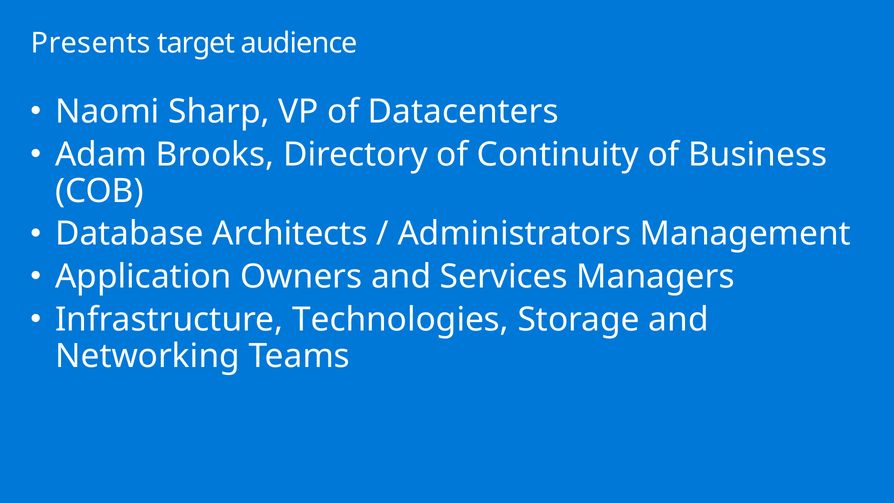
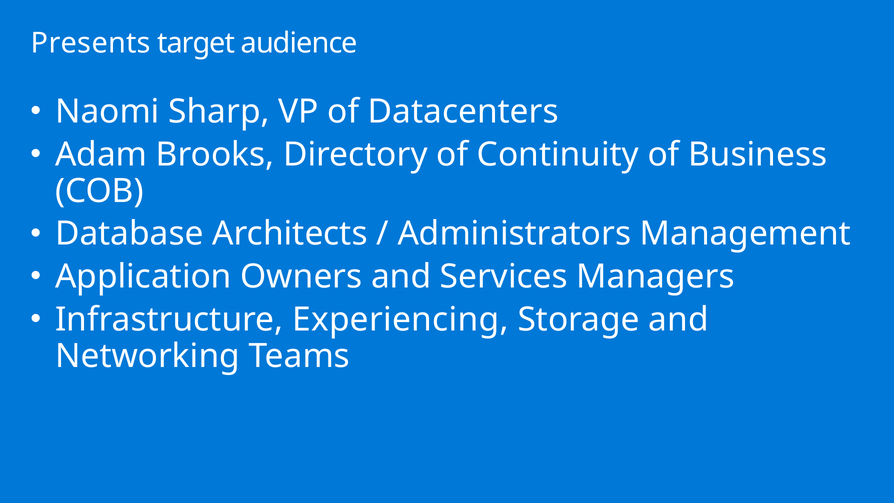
Technologies: Technologies -> Experiencing
